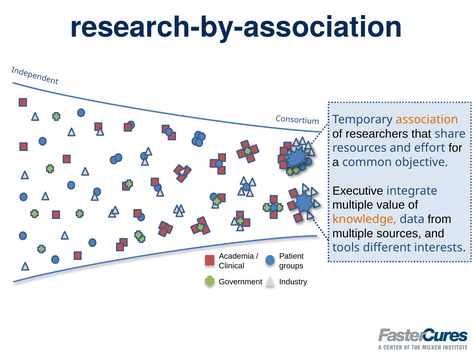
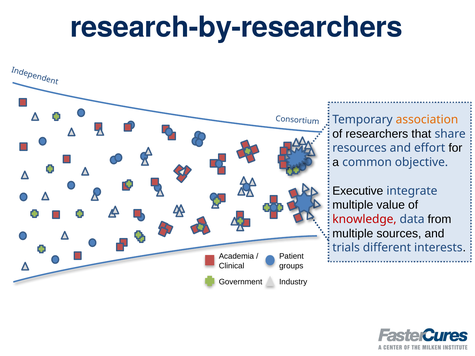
research-by-association: research-by-association -> research-by-researchers
knowledge colour: orange -> red
tools: tools -> trials
